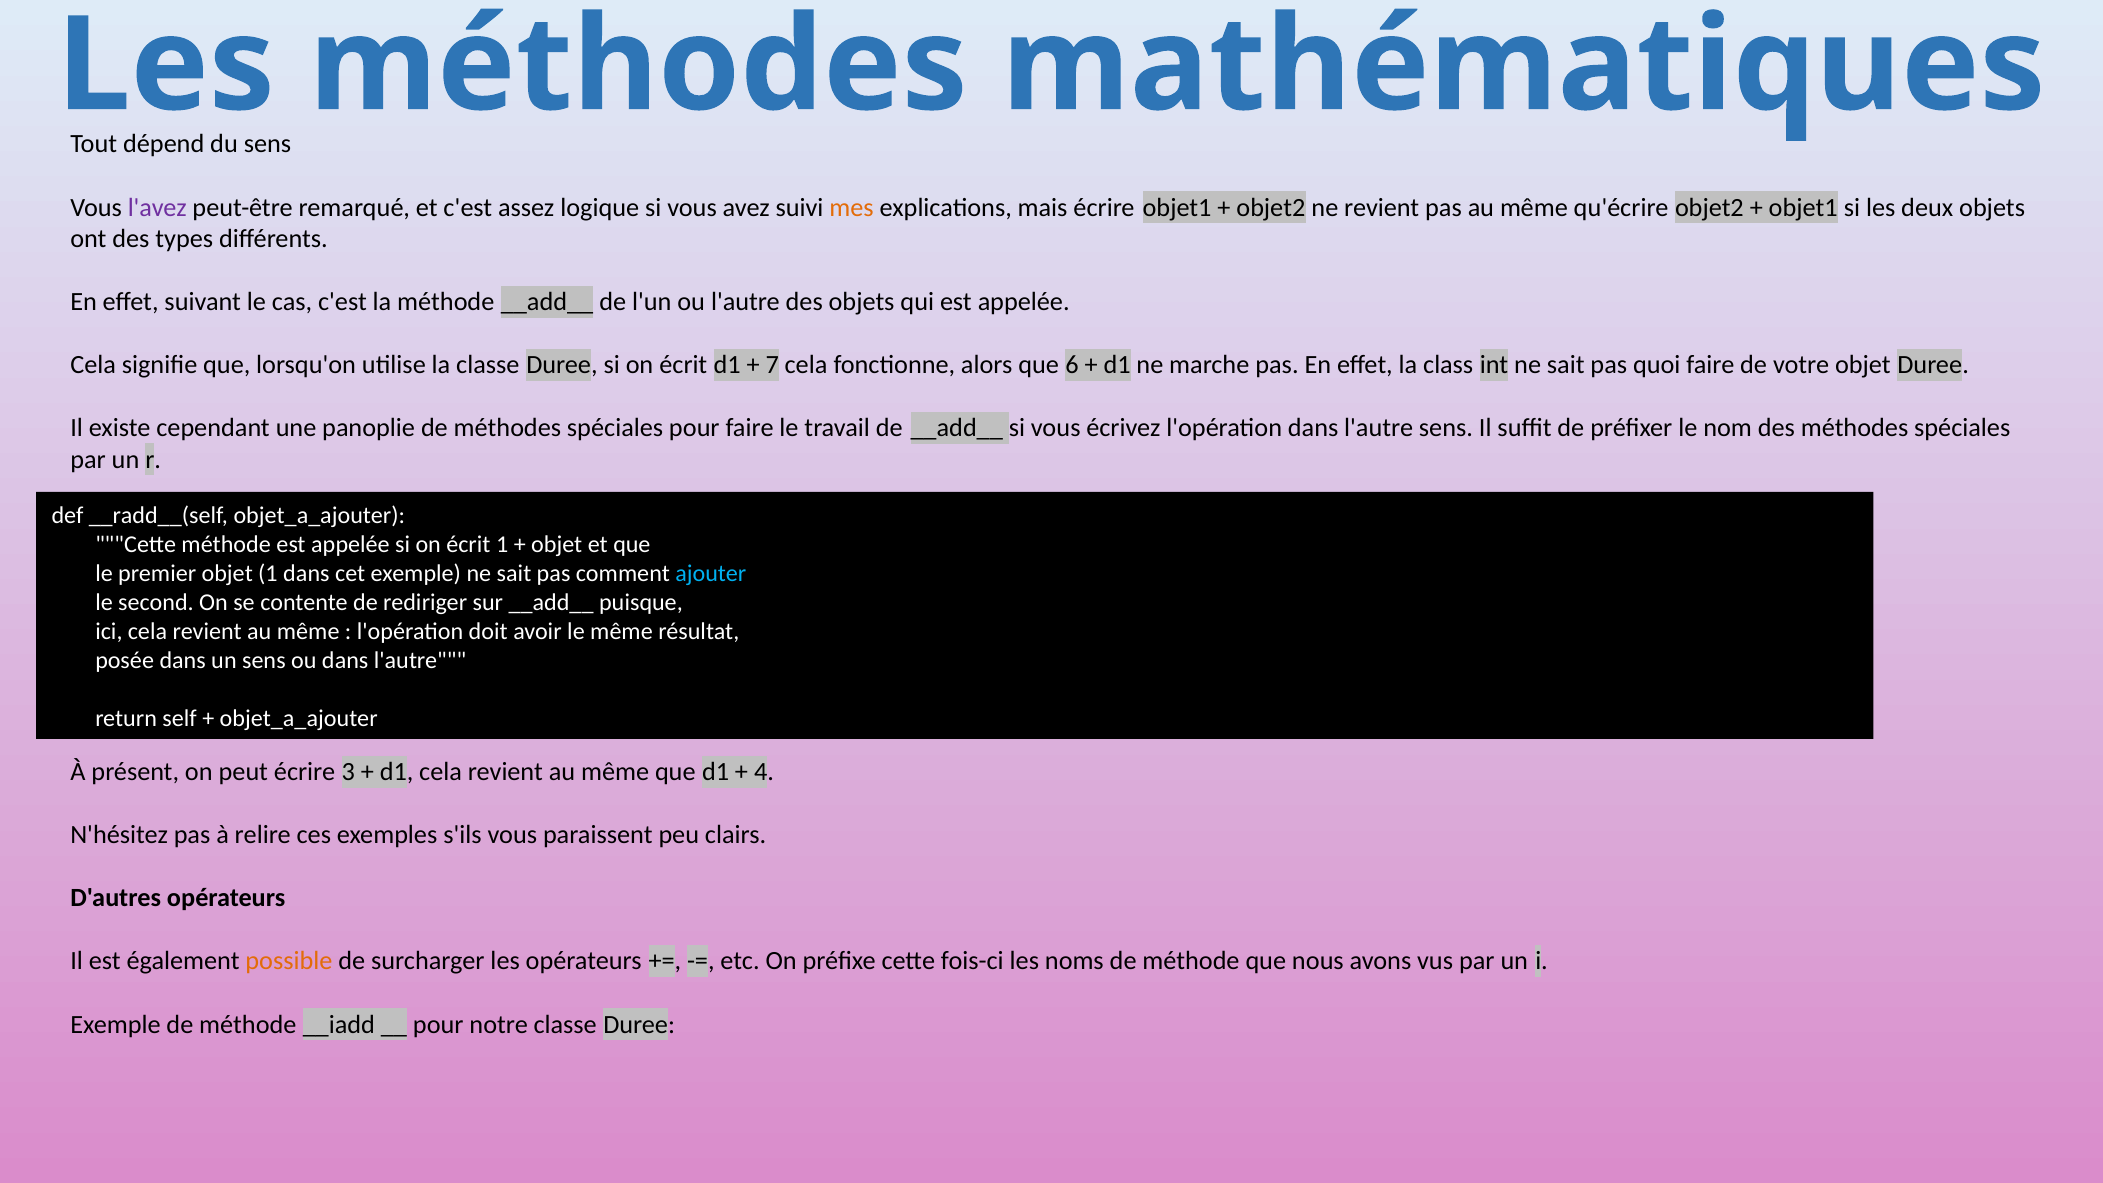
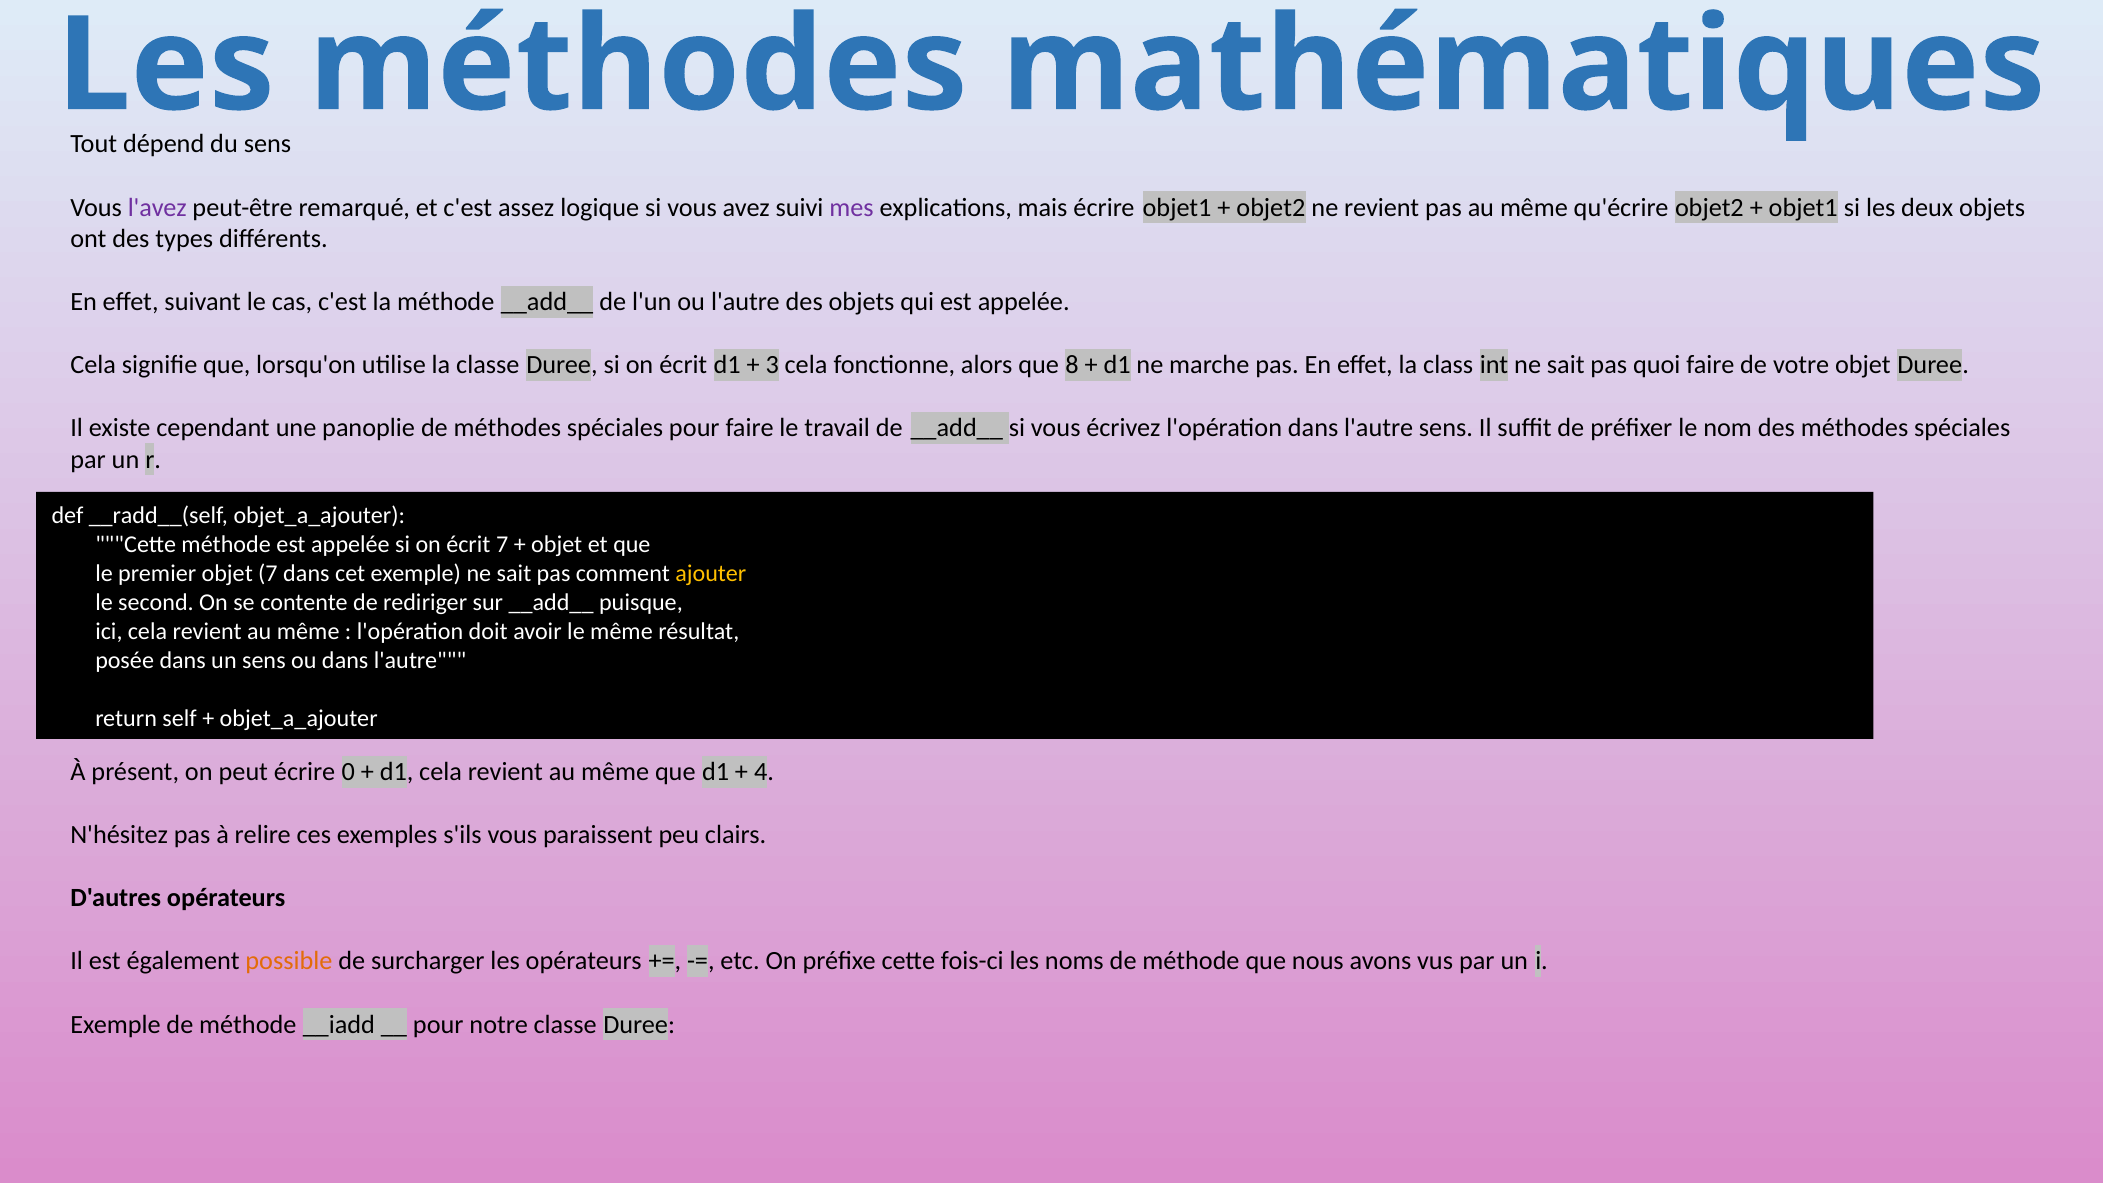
mes colour: orange -> purple
7: 7 -> 3
6: 6 -> 8
écrit 1: 1 -> 7
objet 1: 1 -> 7
ajouter colour: light blue -> yellow
3: 3 -> 0
